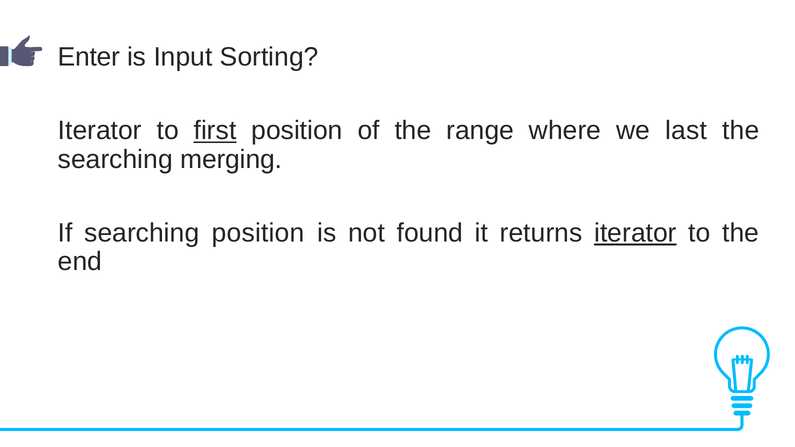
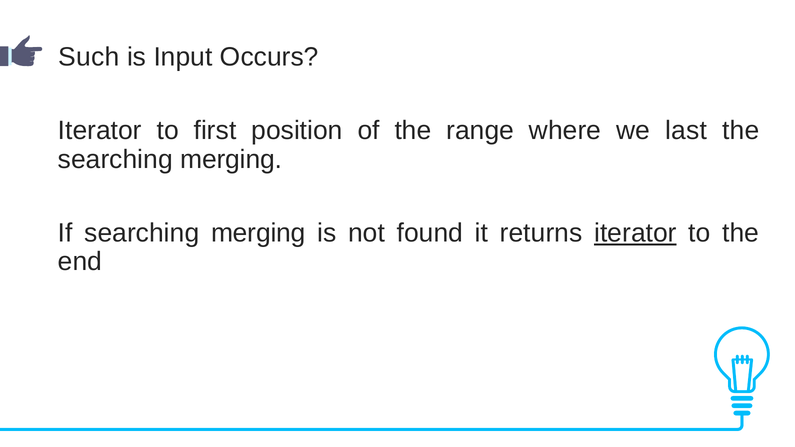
Enter: Enter -> Such
Sorting: Sorting -> Occurs
first underline: present -> none
If searching position: position -> merging
